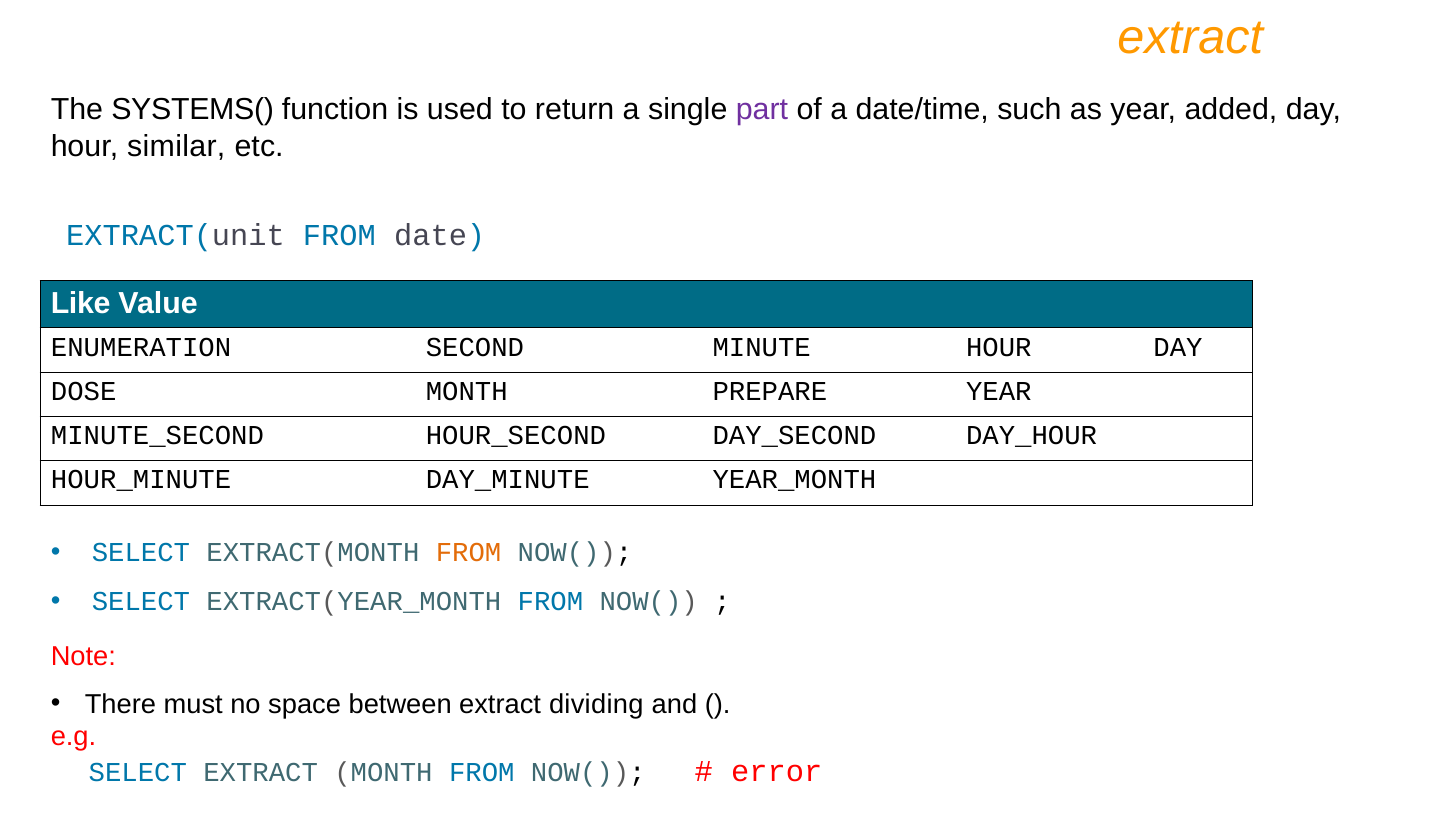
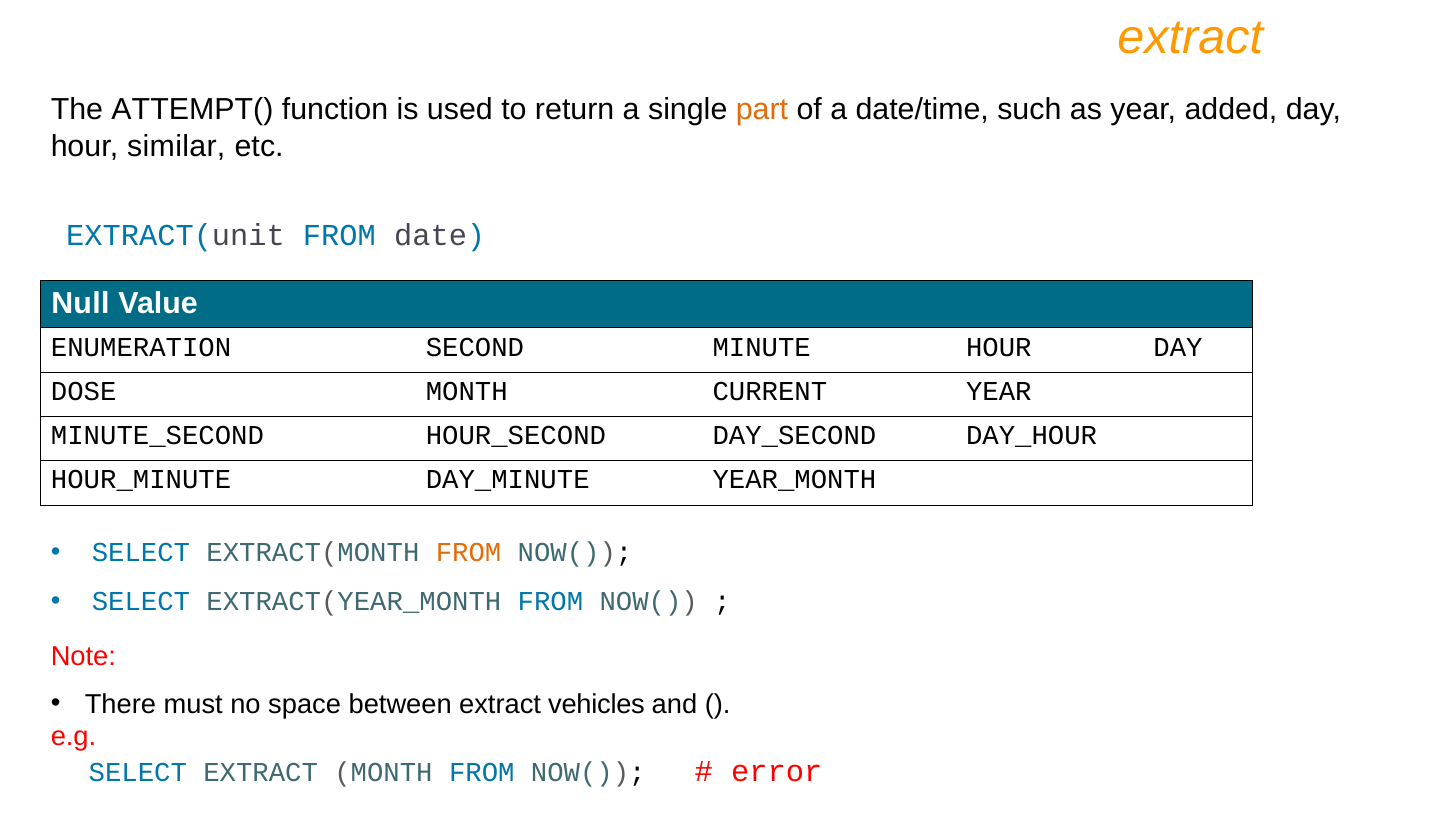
SYSTEMS(: SYSTEMS( -> ATTEMPT(
part colour: purple -> orange
Like: Like -> Null
PREPARE: PREPARE -> CURRENT
dividing: dividing -> vehicles
